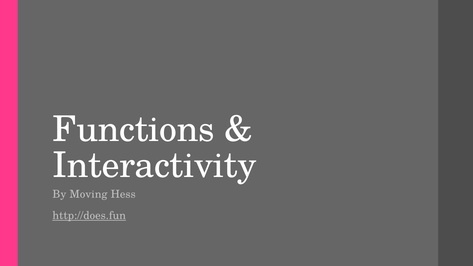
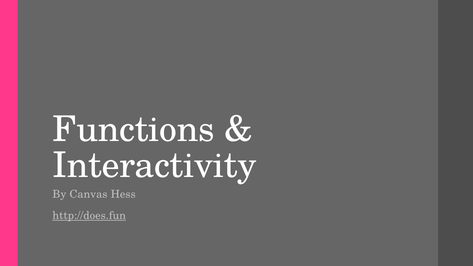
Moving: Moving -> Canvas
